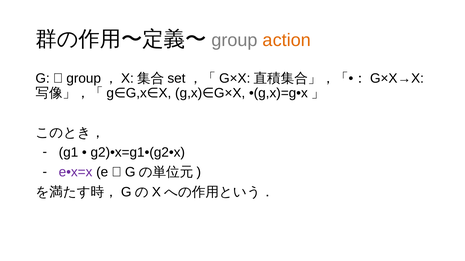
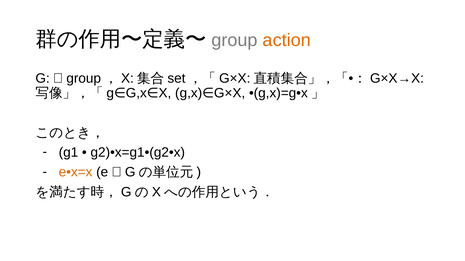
e•x=x colour: purple -> orange
